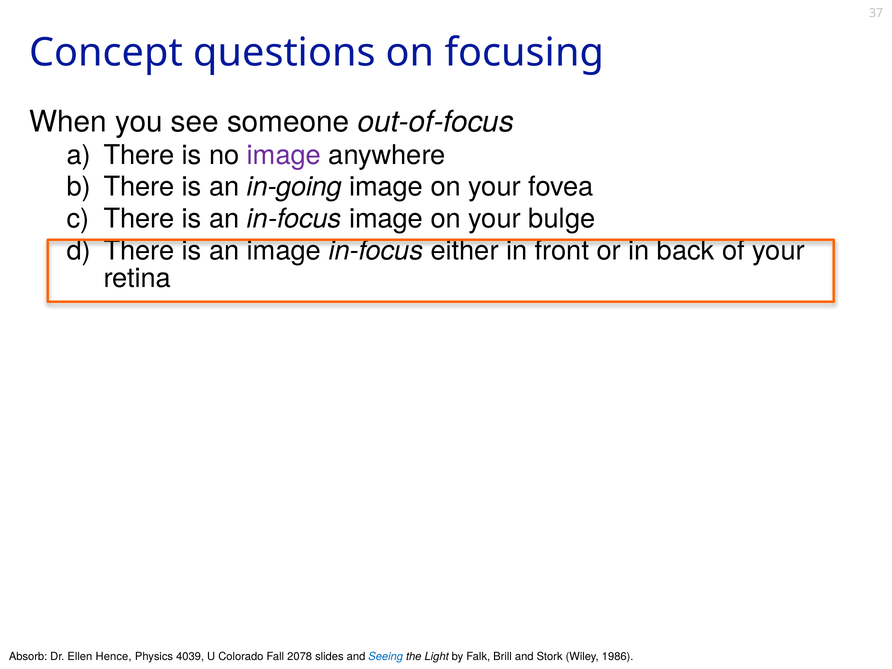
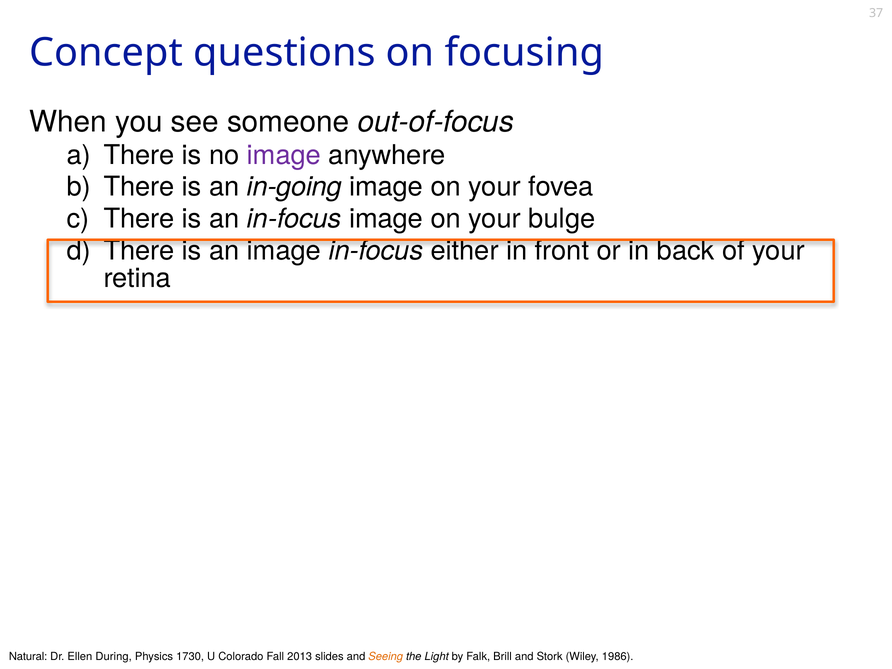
Absorb: Absorb -> Natural
Hence: Hence -> During
4039: 4039 -> 1730
2078: 2078 -> 2013
Seeing colour: blue -> orange
